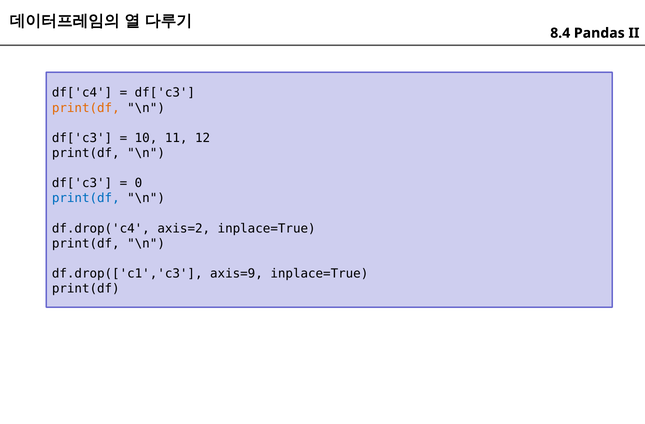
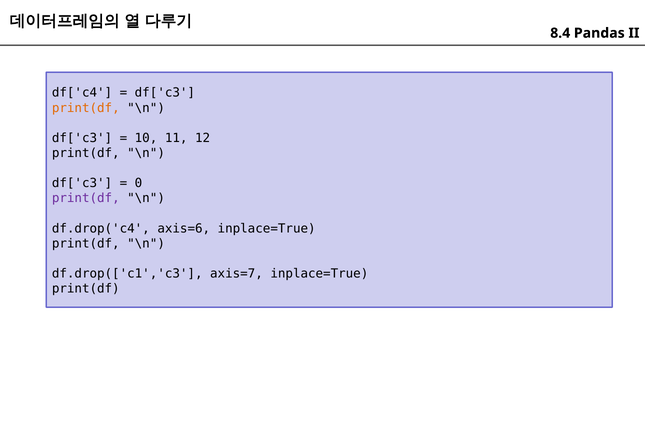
print(df at (86, 198) colour: blue -> purple
axis=2: axis=2 -> axis=6
axis=9: axis=9 -> axis=7
